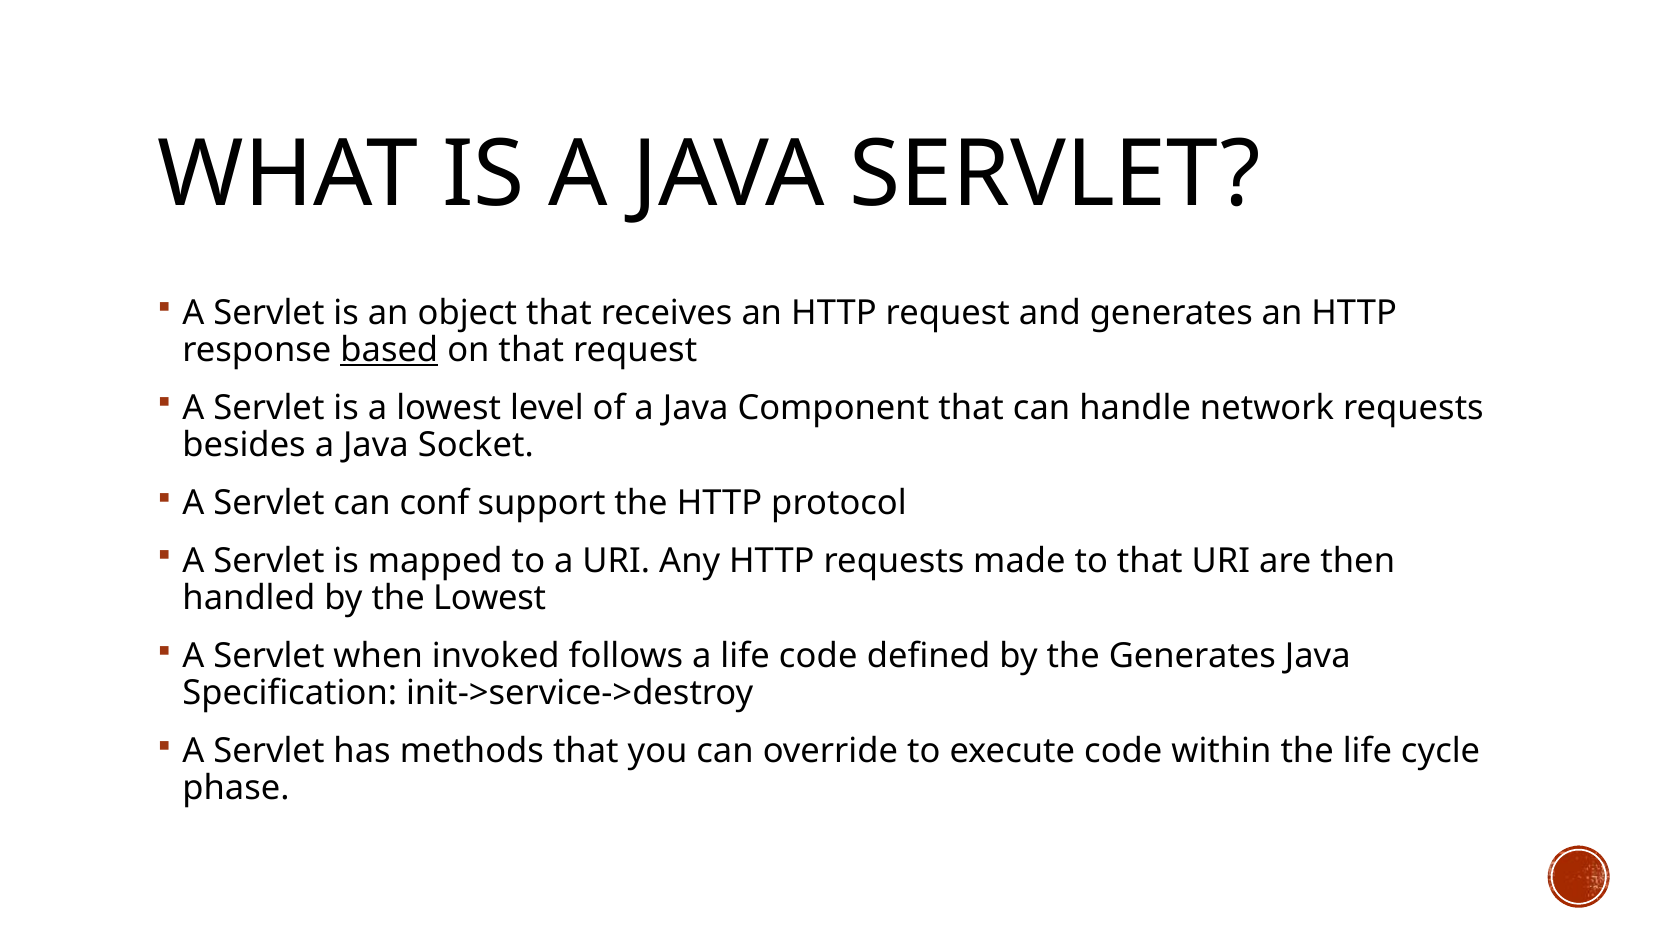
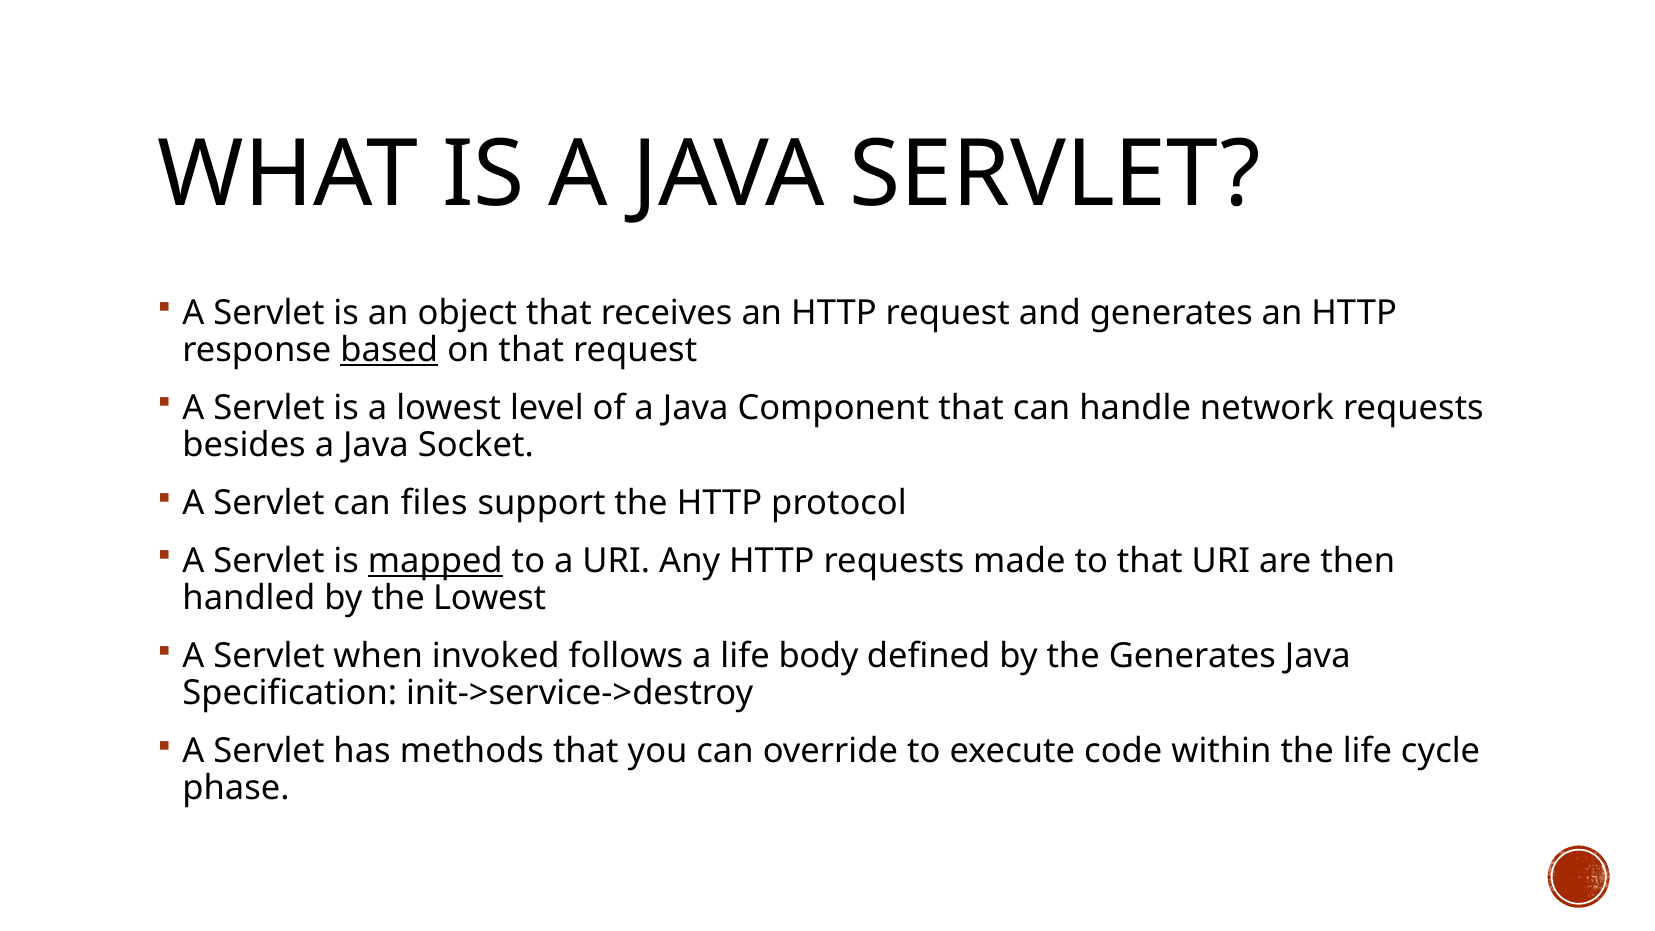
conf: conf -> files
mapped underline: none -> present
life code: code -> body
